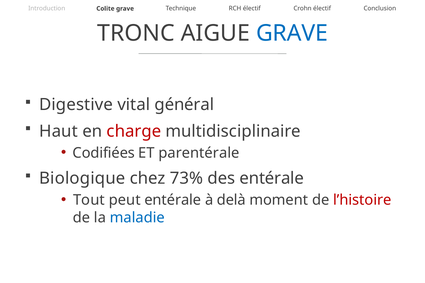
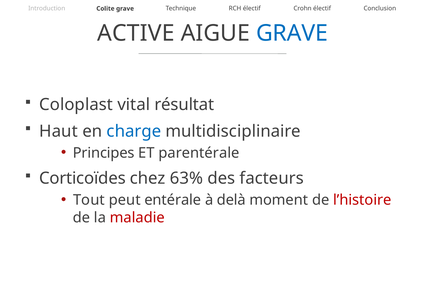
TRONC: TRONC -> ACTIVE
Digestive: Digestive -> Coloplast
général: général -> résultat
charge colour: red -> blue
Codifiées: Codifiées -> Principes
Biologique: Biologique -> Corticoïdes
73%: 73% -> 63%
des entérale: entérale -> facteurs
maladie colour: blue -> red
